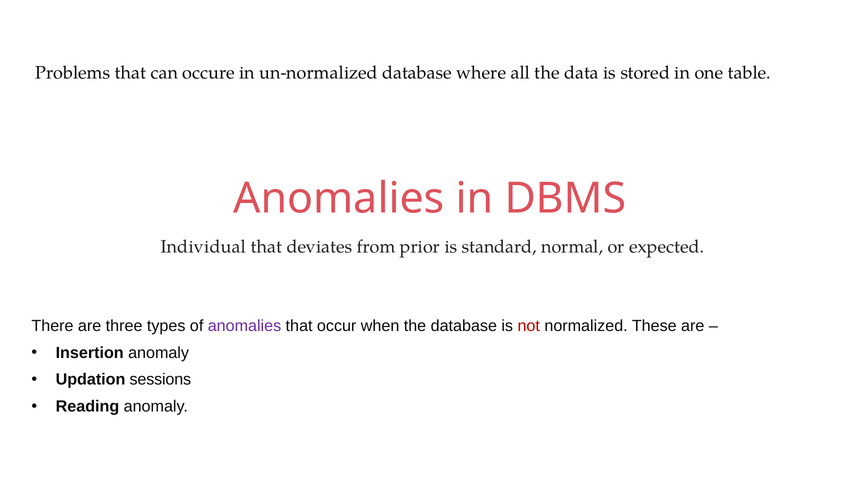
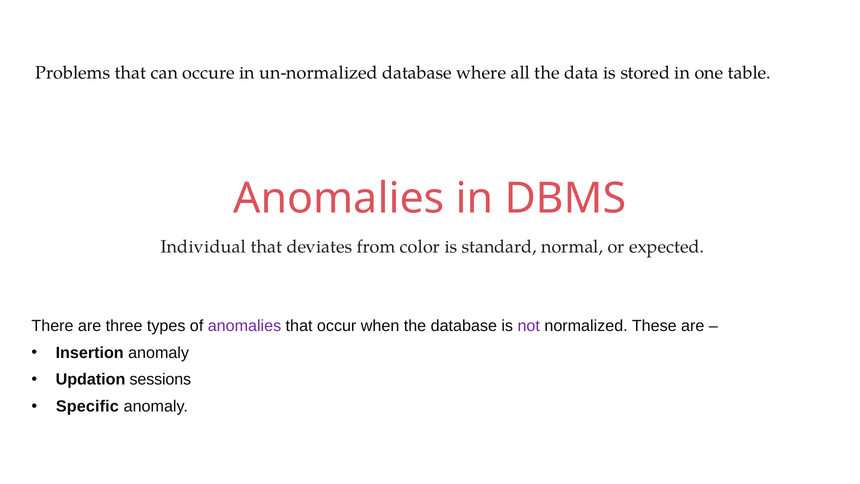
prior: prior -> color
not colour: red -> purple
Reading: Reading -> Specific
